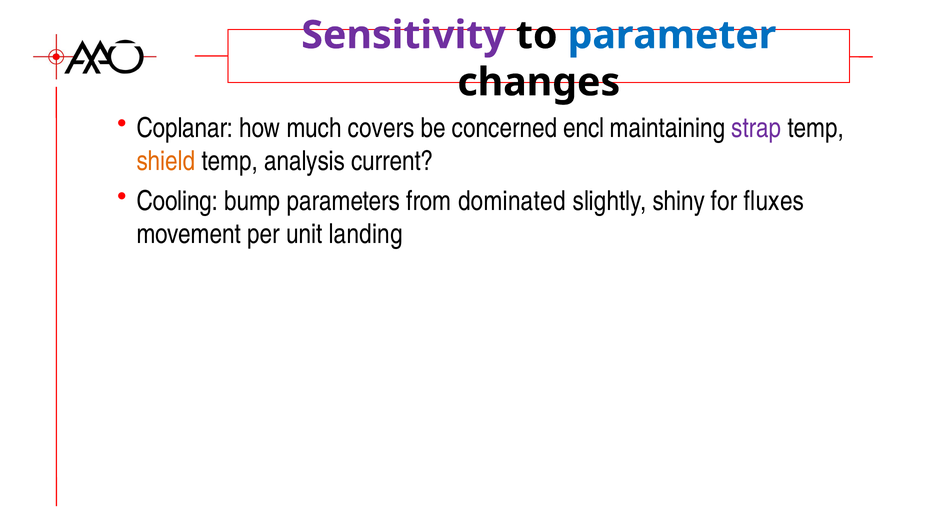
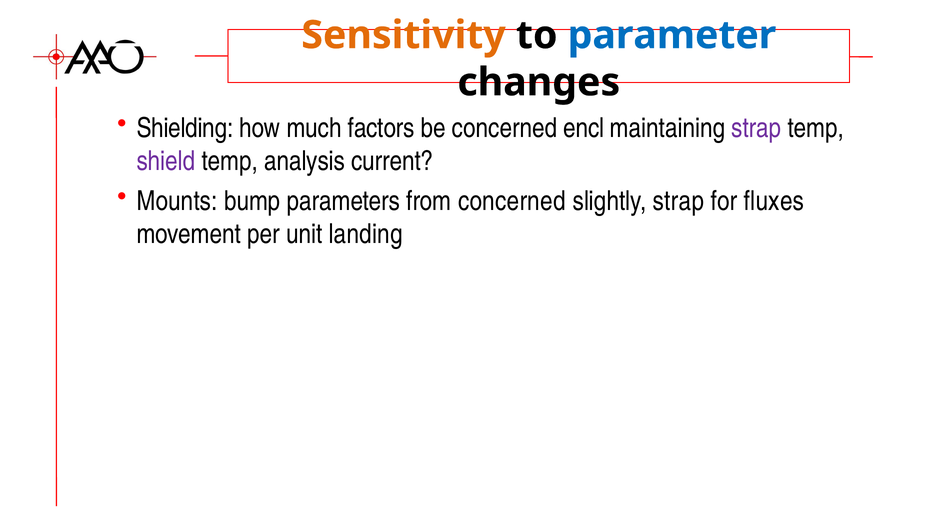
Sensitivity colour: purple -> orange
Coplanar: Coplanar -> Shielding
covers: covers -> factors
shield colour: orange -> purple
Cooling: Cooling -> Mounts
from dominated: dominated -> concerned
slightly shiny: shiny -> strap
